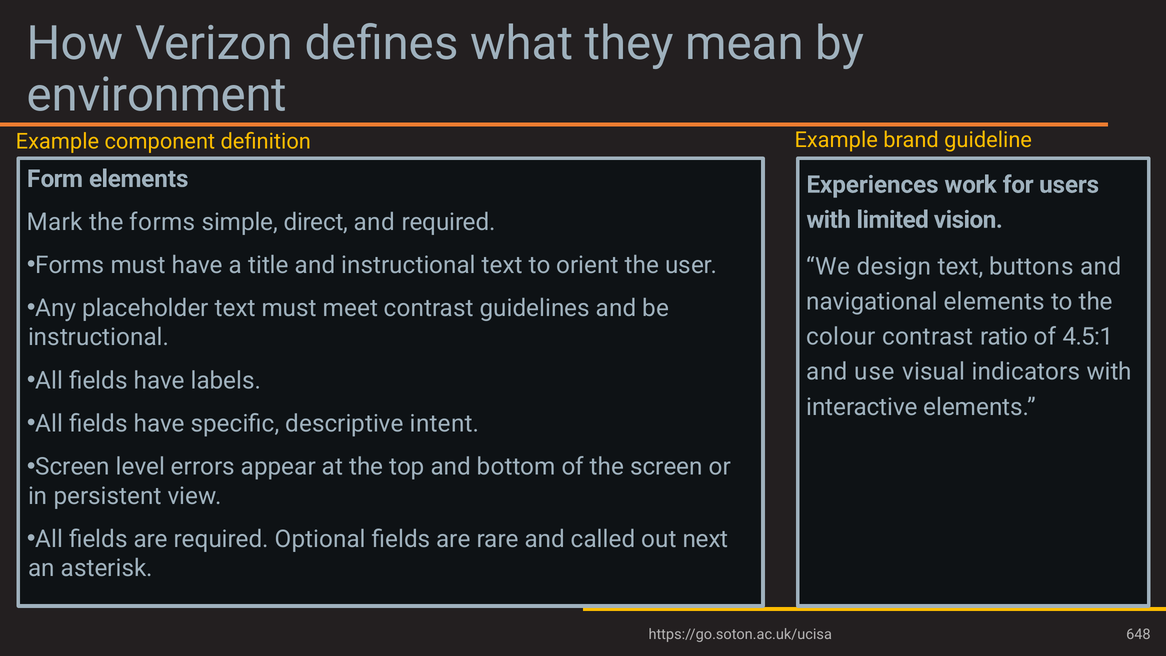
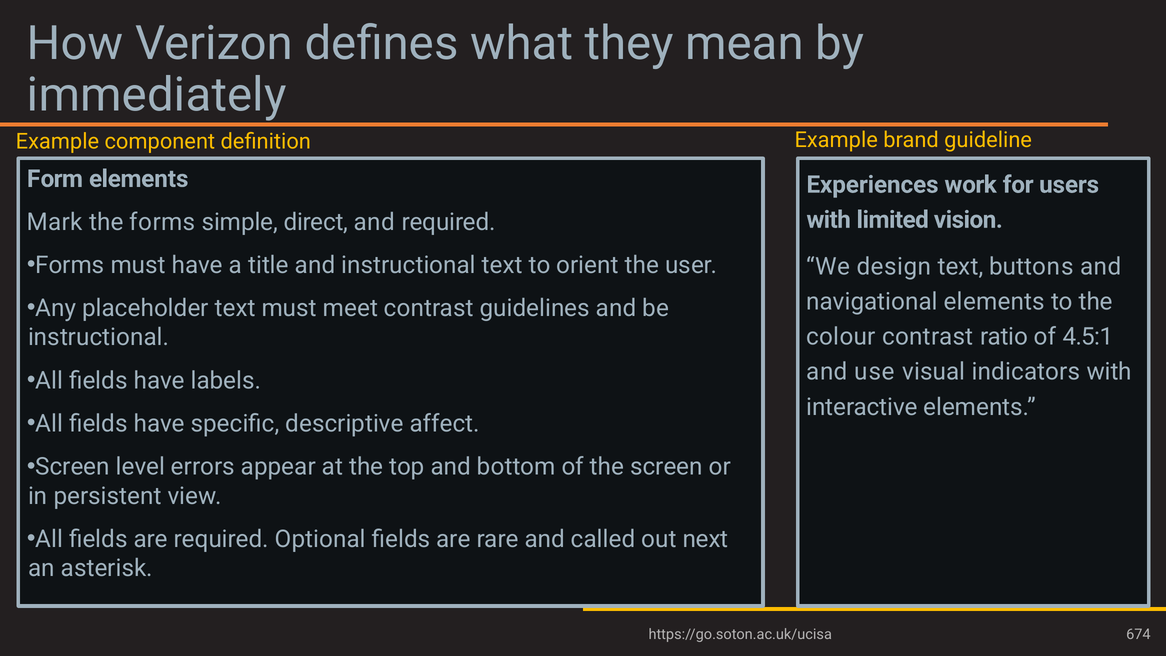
environment: environment -> immediately
intent: intent -> affect
648: 648 -> 674
